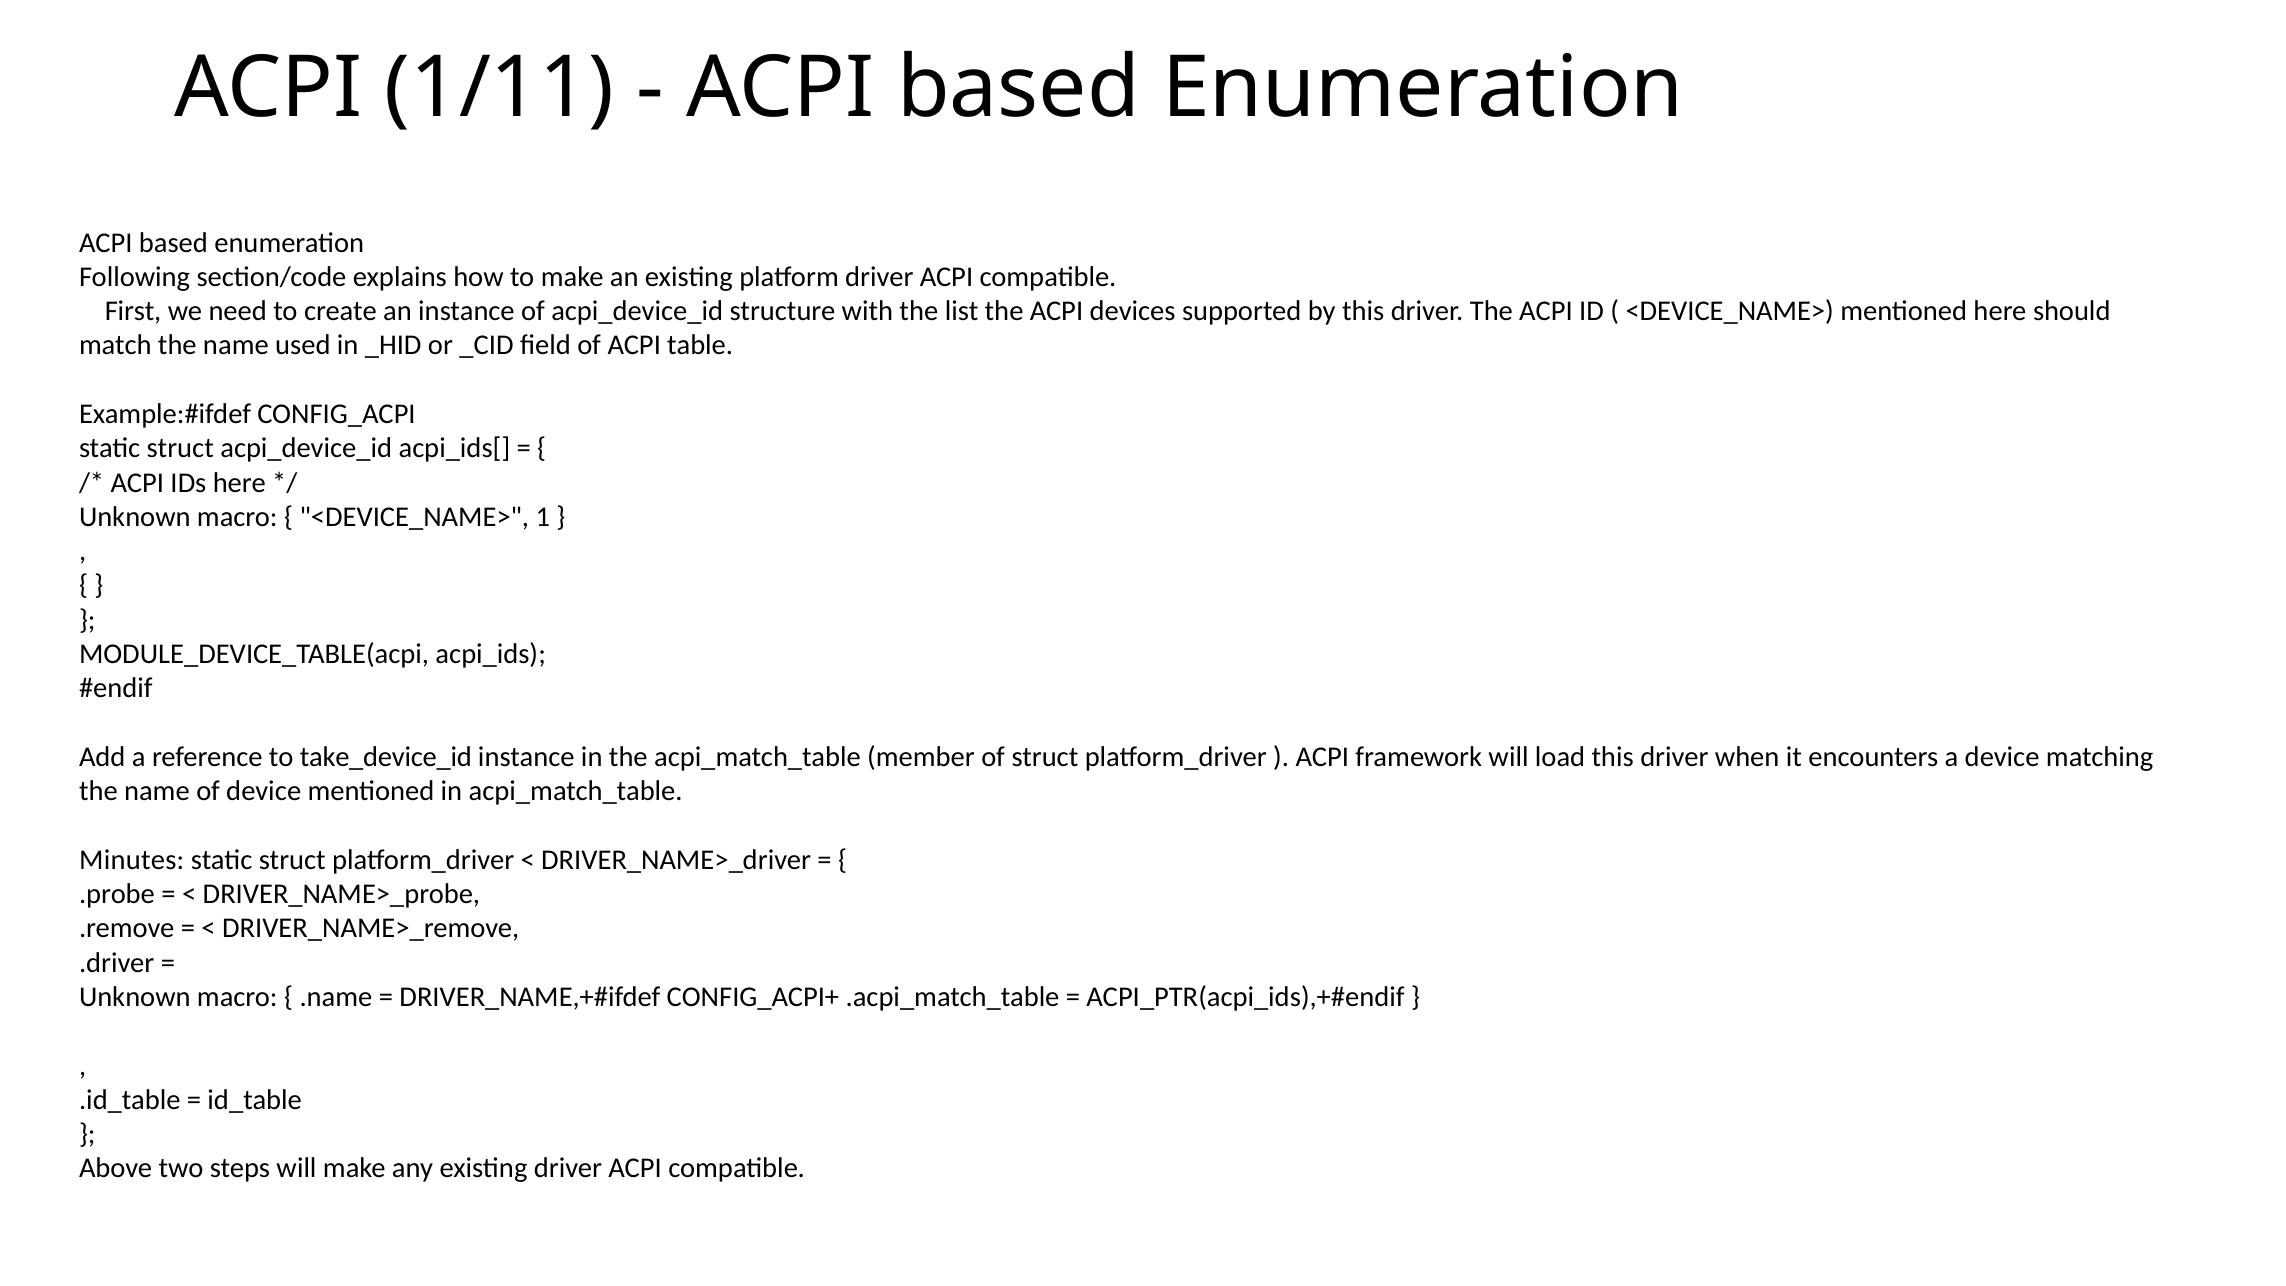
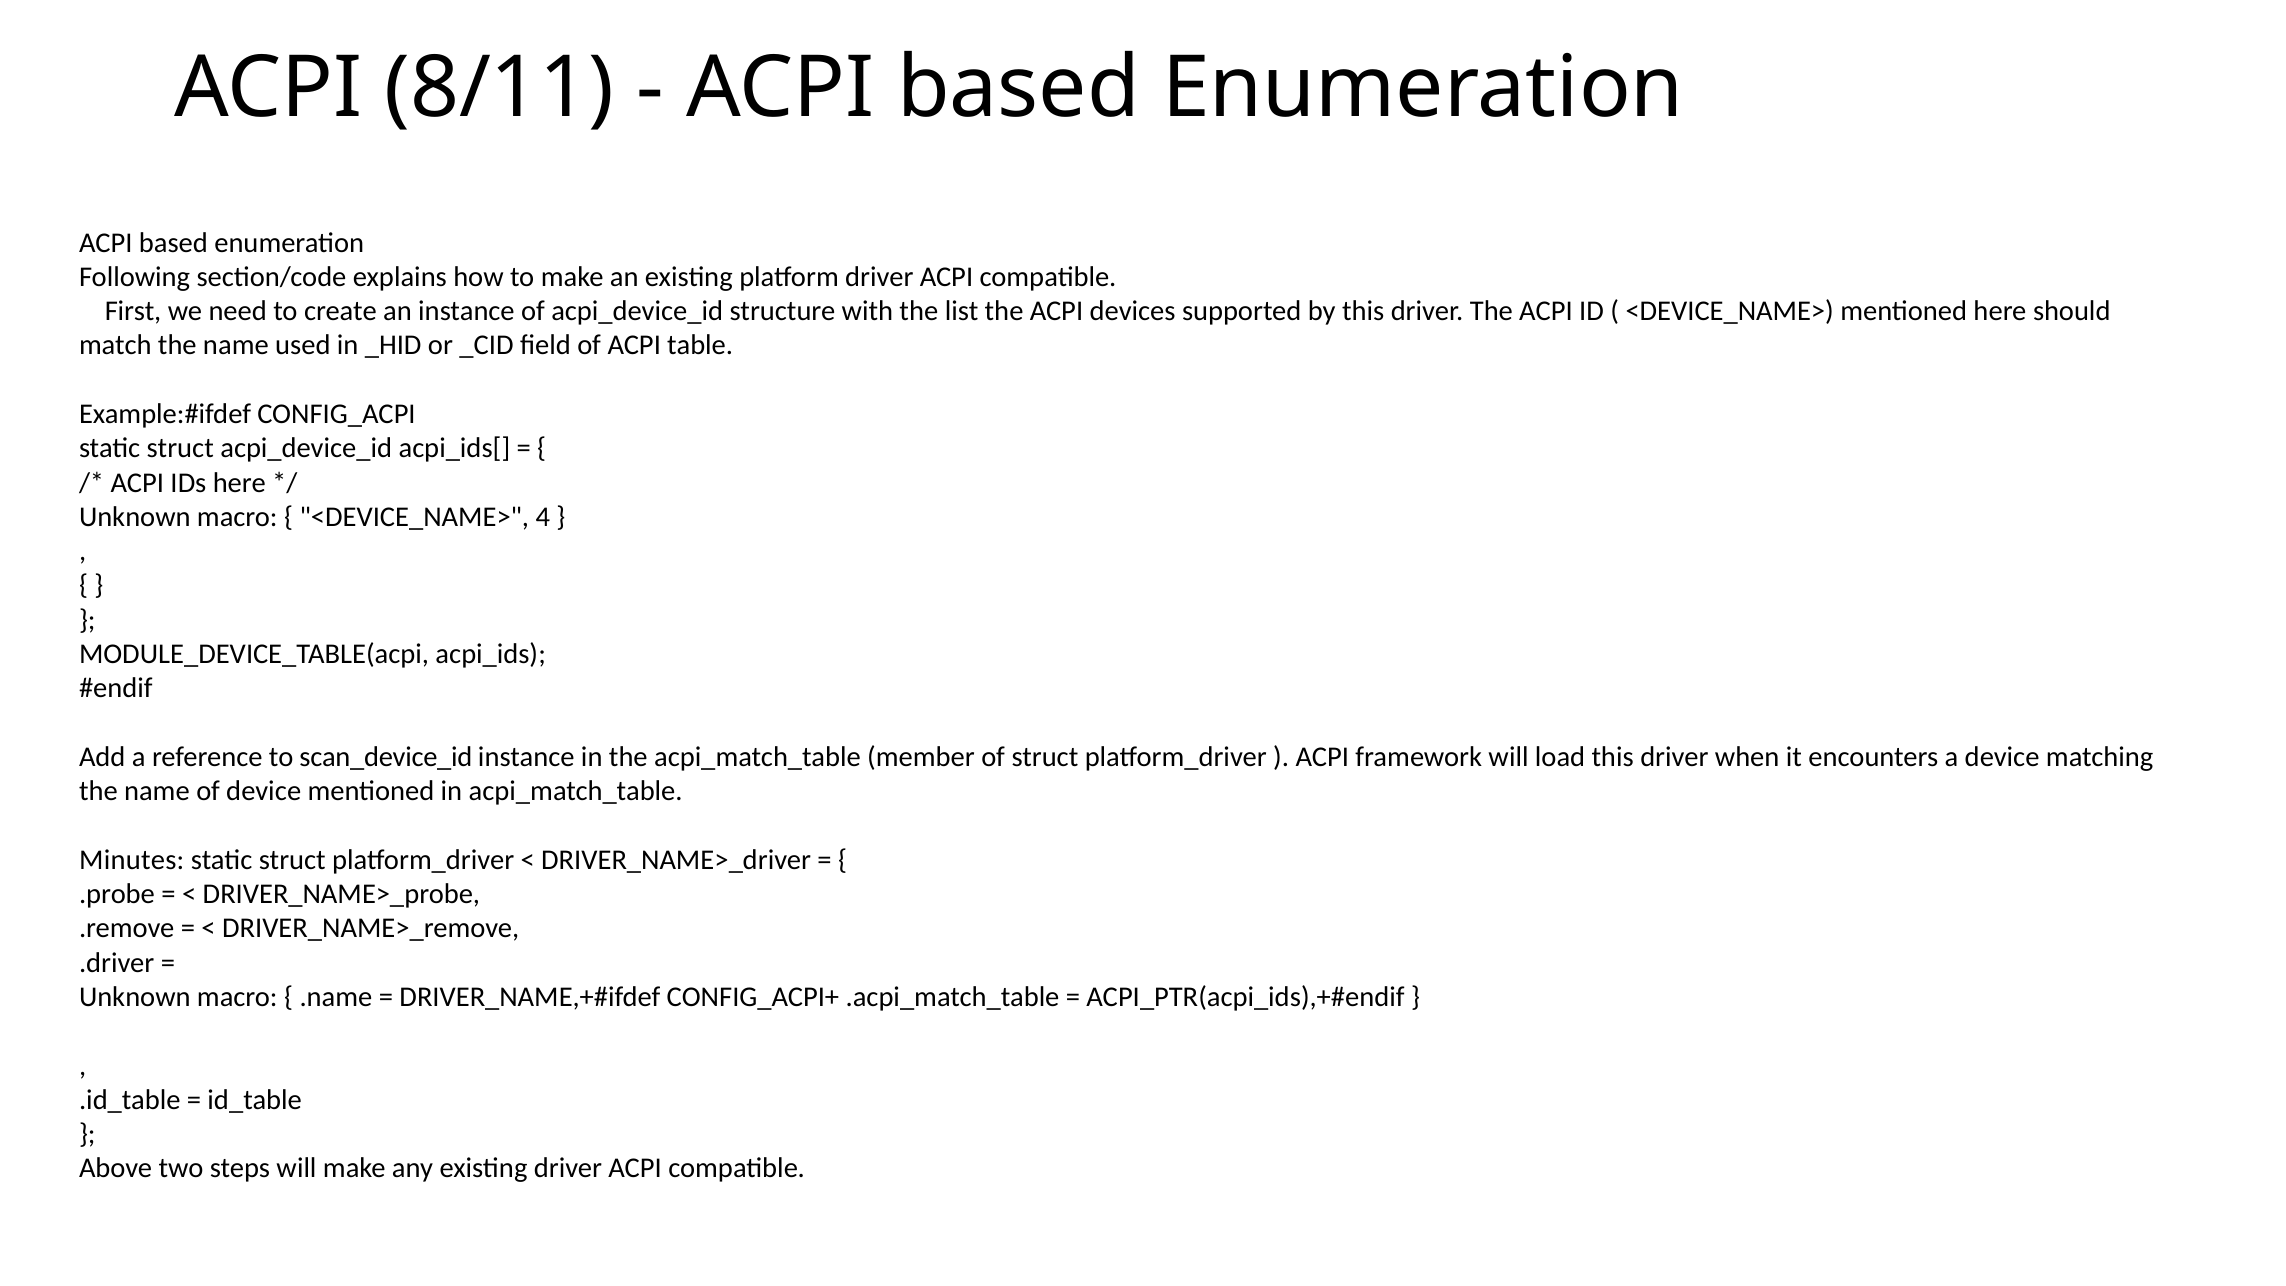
1/11: 1/11 -> 8/11
1: 1 -> 4
take_device_id: take_device_id -> scan_device_id
